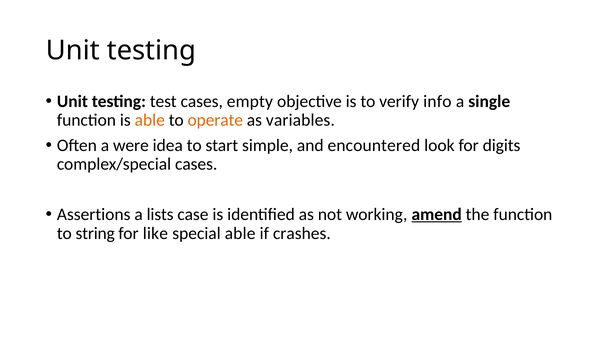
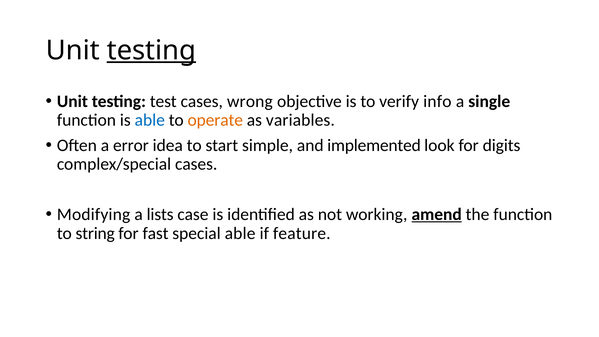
testing at (151, 50) underline: none -> present
empty: empty -> wrong
able at (150, 120) colour: orange -> blue
were: were -> error
encountered: encountered -> implemented
Assertions: Assertions -> Modifying
like: like -> fast
crashes: crashes -> feature
